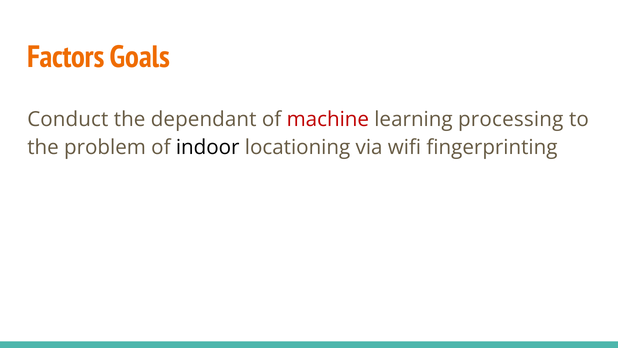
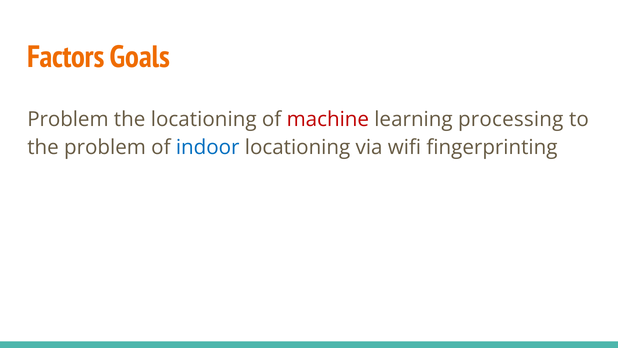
Conduct at (68, 119): Conduct -> Problem
the dependant: dependant -> locationing
indoor colour: black -> blue
